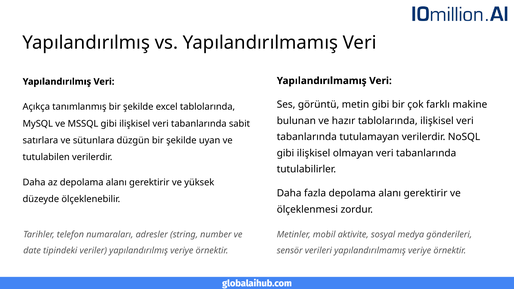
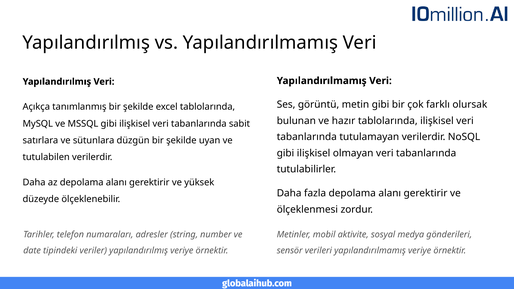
makine: makine -> olursak
